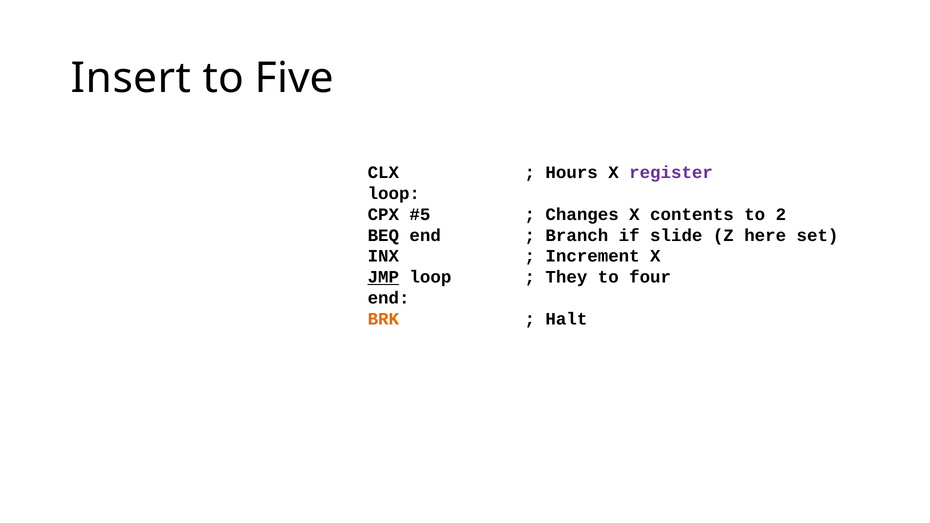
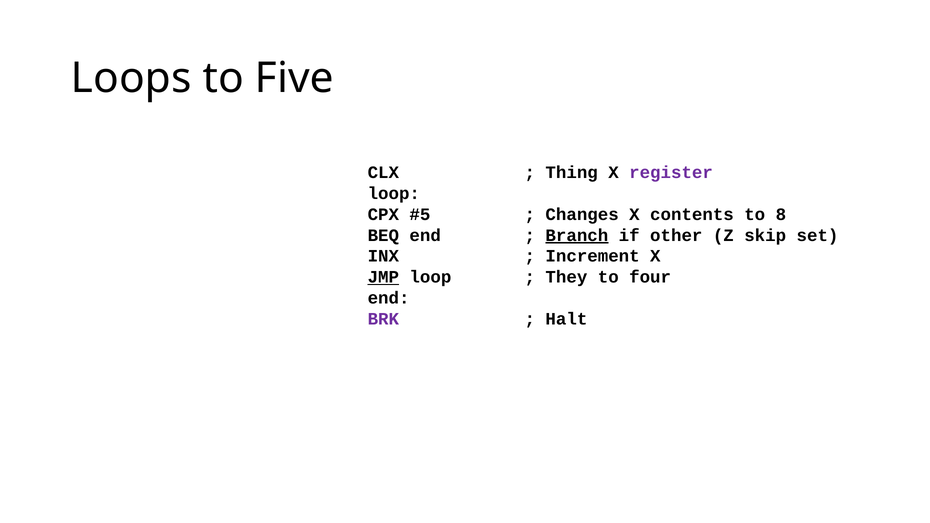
Insert: Insert -> Loops
Hours: Hours -> Thing
2: 2 -> 8
Branch underline: none -> present
slide: slide -> other
here: here -> skip
BRK colour: orange -> purple
